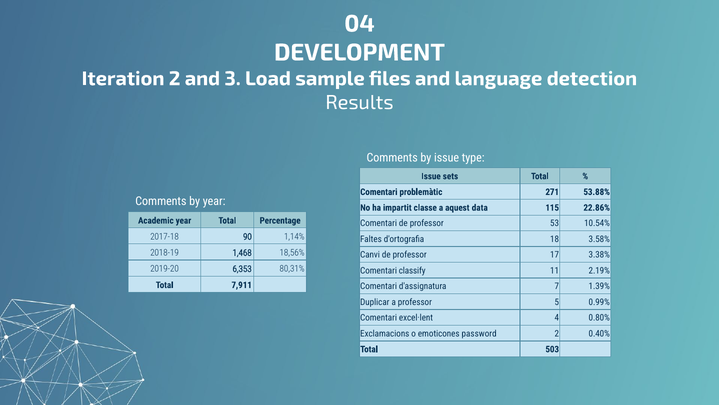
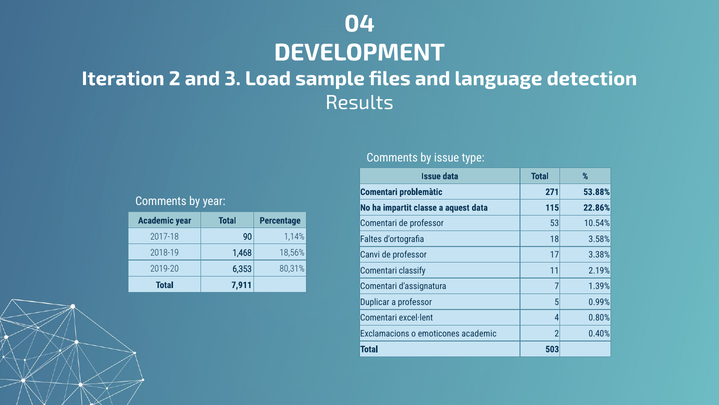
Issue sets: sets -> data
emoticones password: password -> academic
